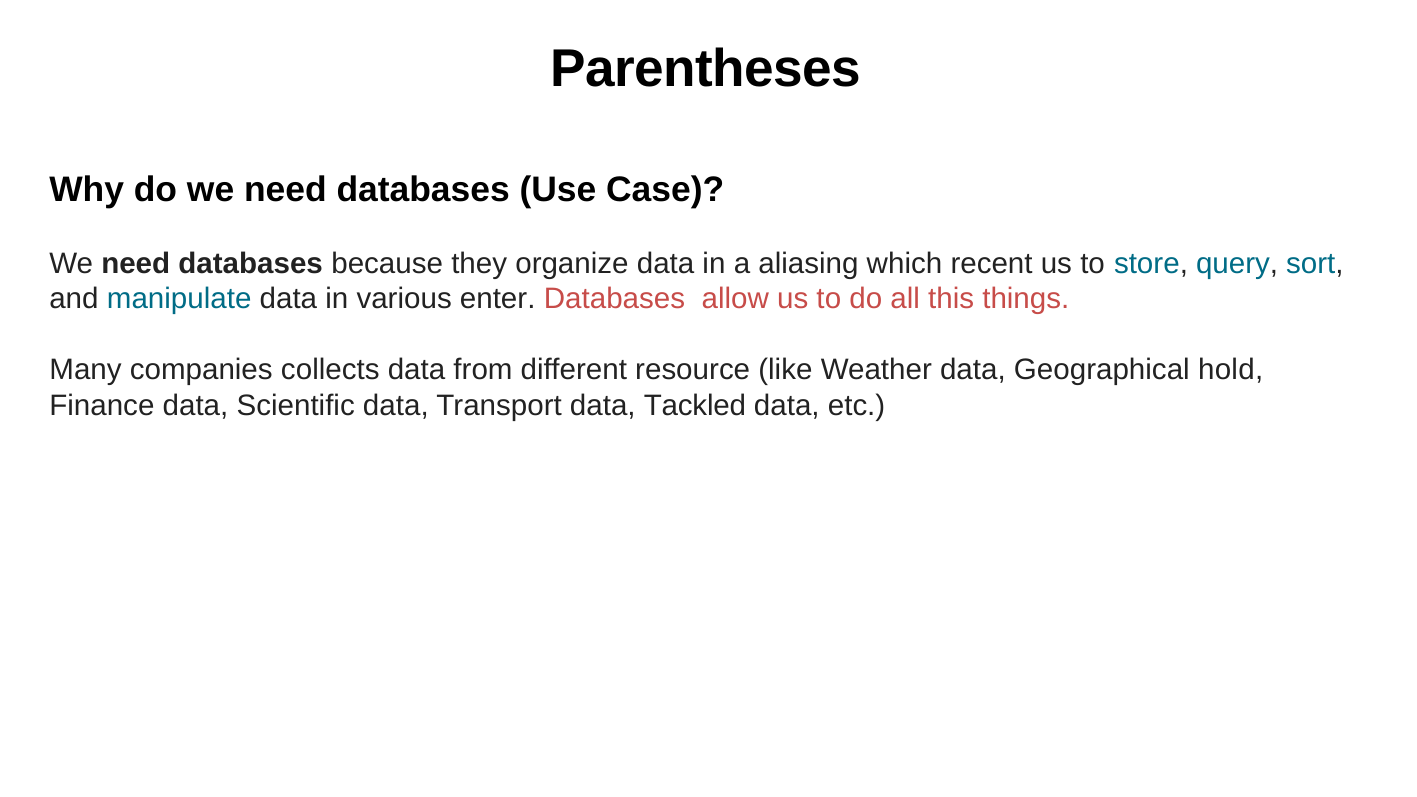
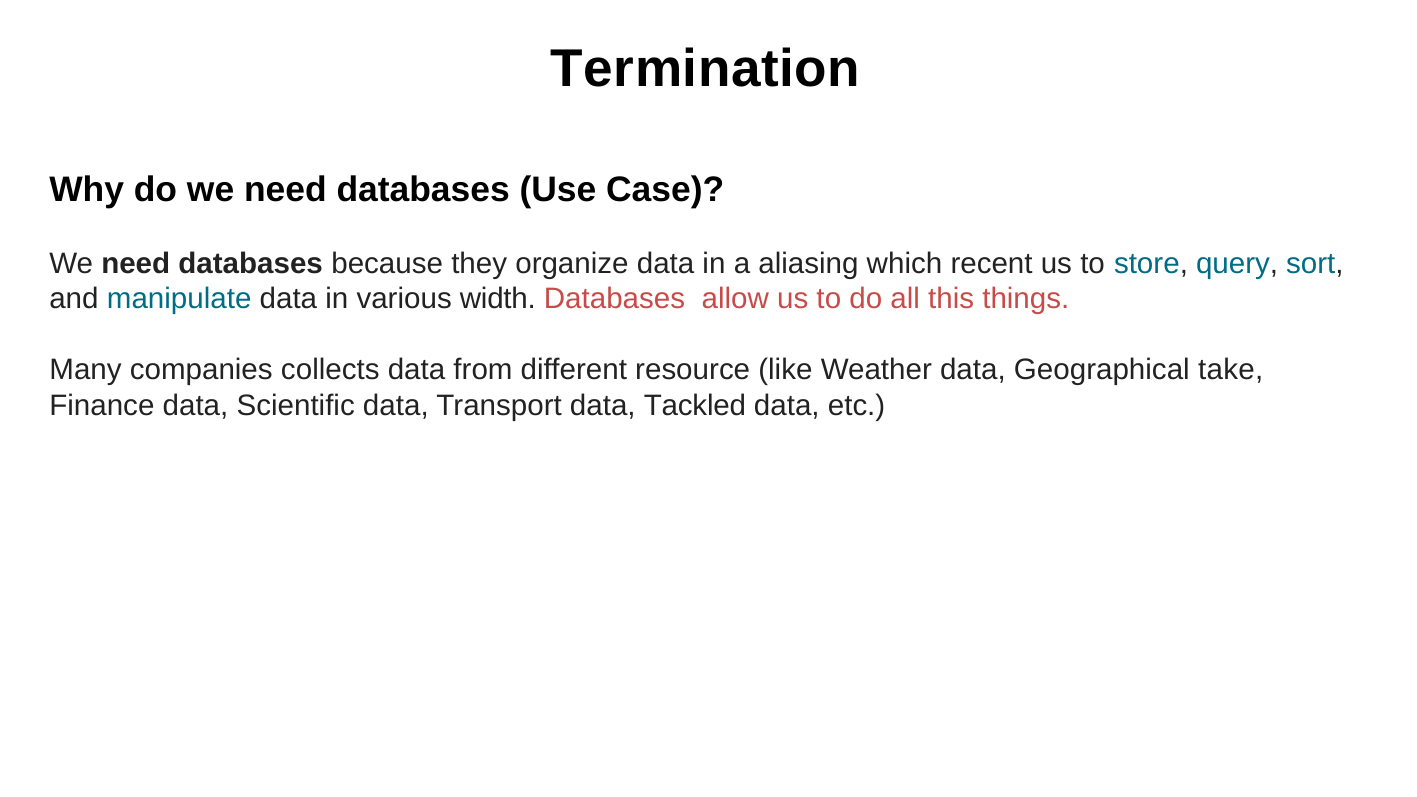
Parentheses: Parentheses -> Termination
enter: enter -> width
hold: hold -> take
